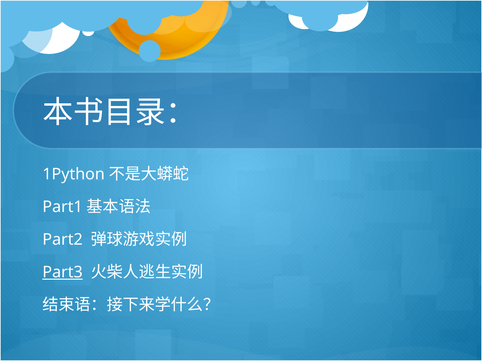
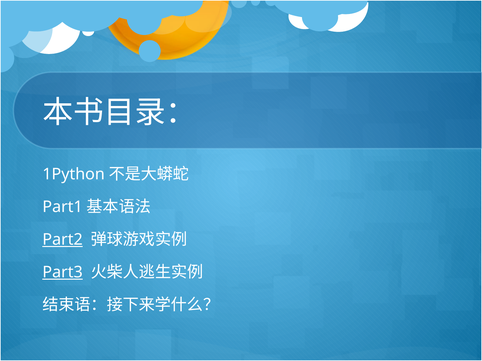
Part2 underline: none -> present
